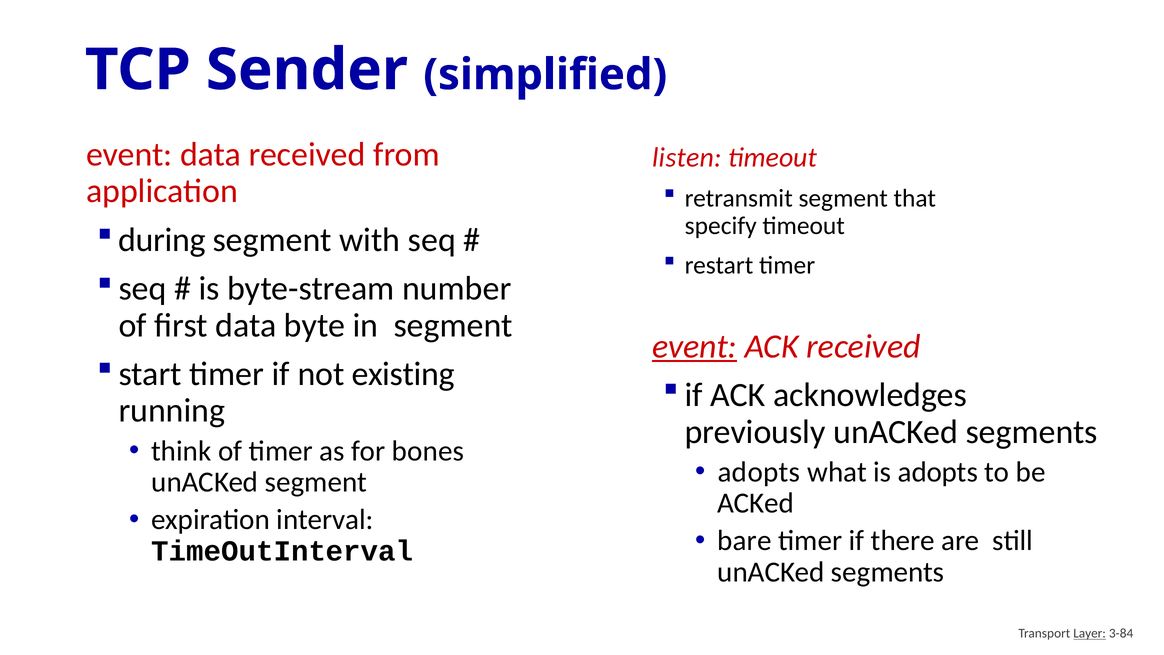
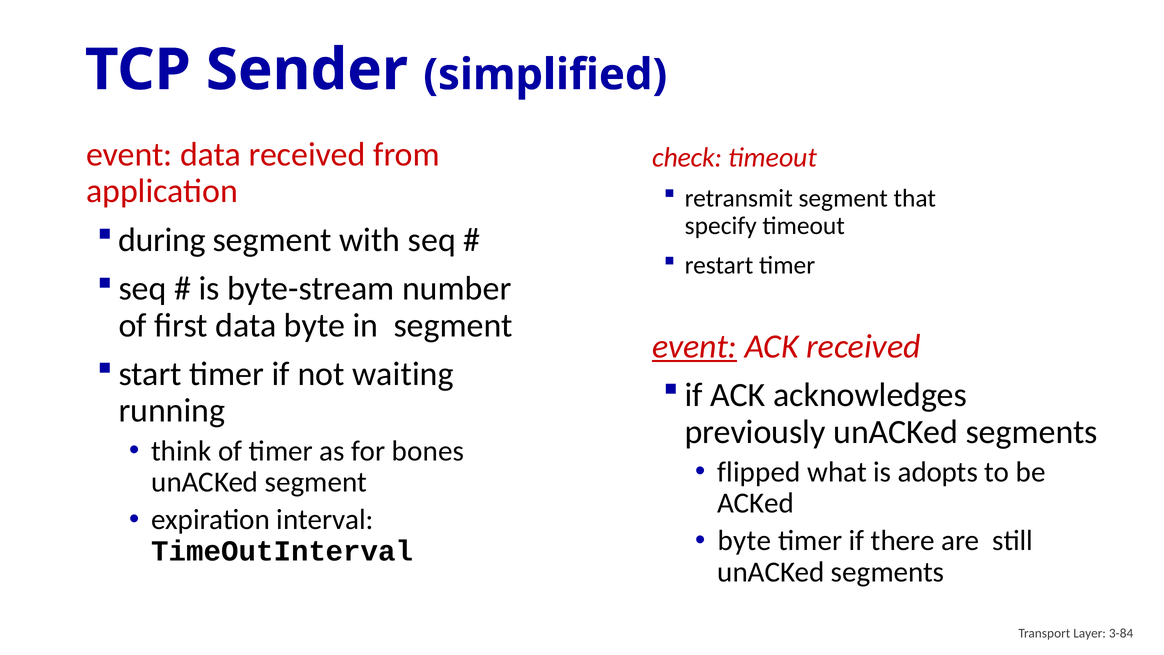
listen: listen -> check
existing: existing -> waiting
adopts at (759, 472): adopts -> flipped
bare at (744, 541): bare -> byte
Layer underline: present -> none
